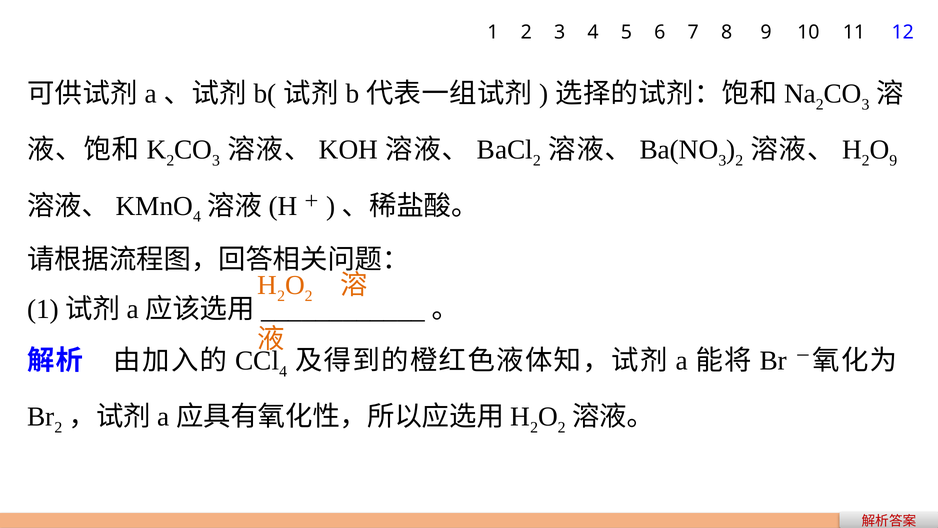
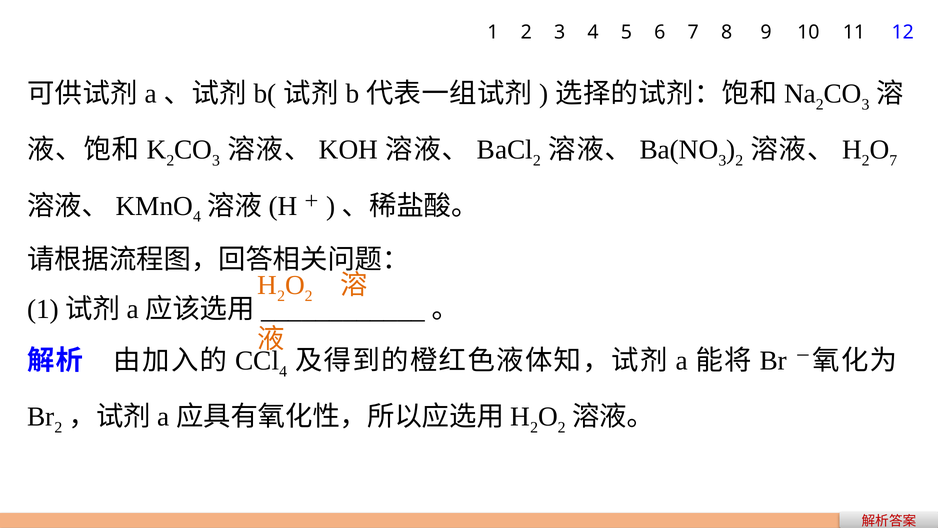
9 at (893, 161): 9 -> 7
